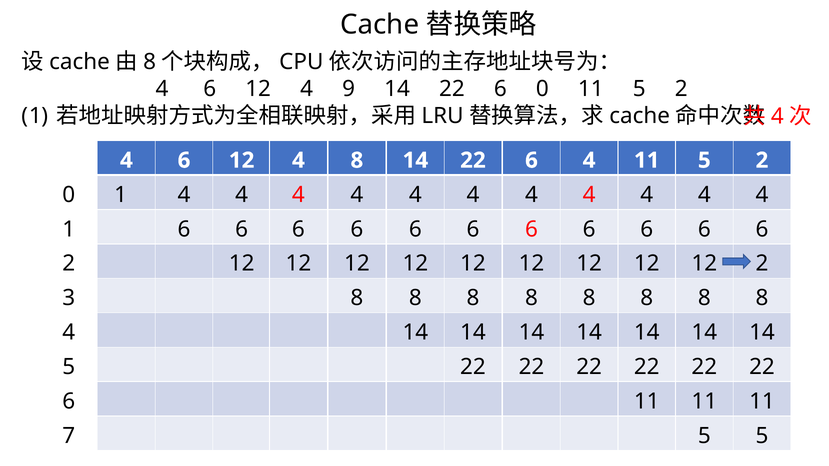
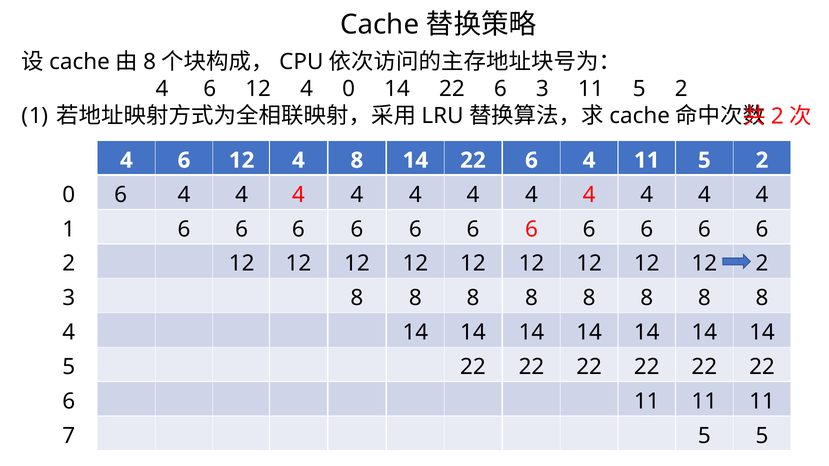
12 4 9: 9 -> 0
6 0: 0 -> 3
4 at (777, 116): 4 -> 2
0 1: 1 -> 6
